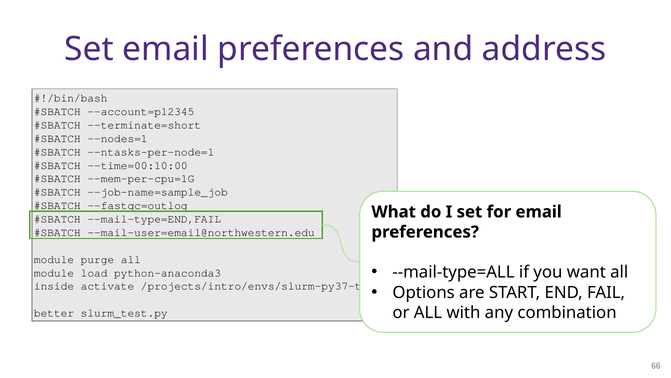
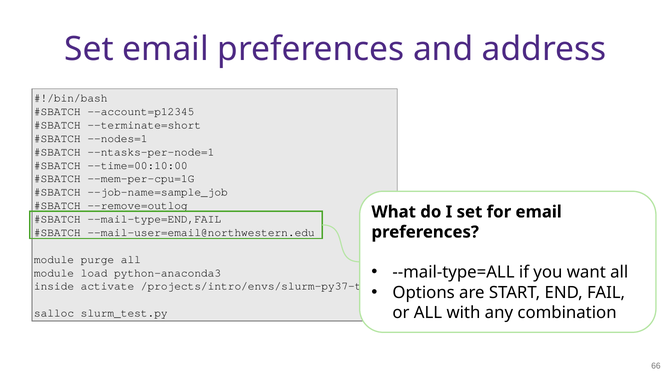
--fastqc=outlog: --fastqc=outlog -> --remove=outlog
better: better -> salloc
